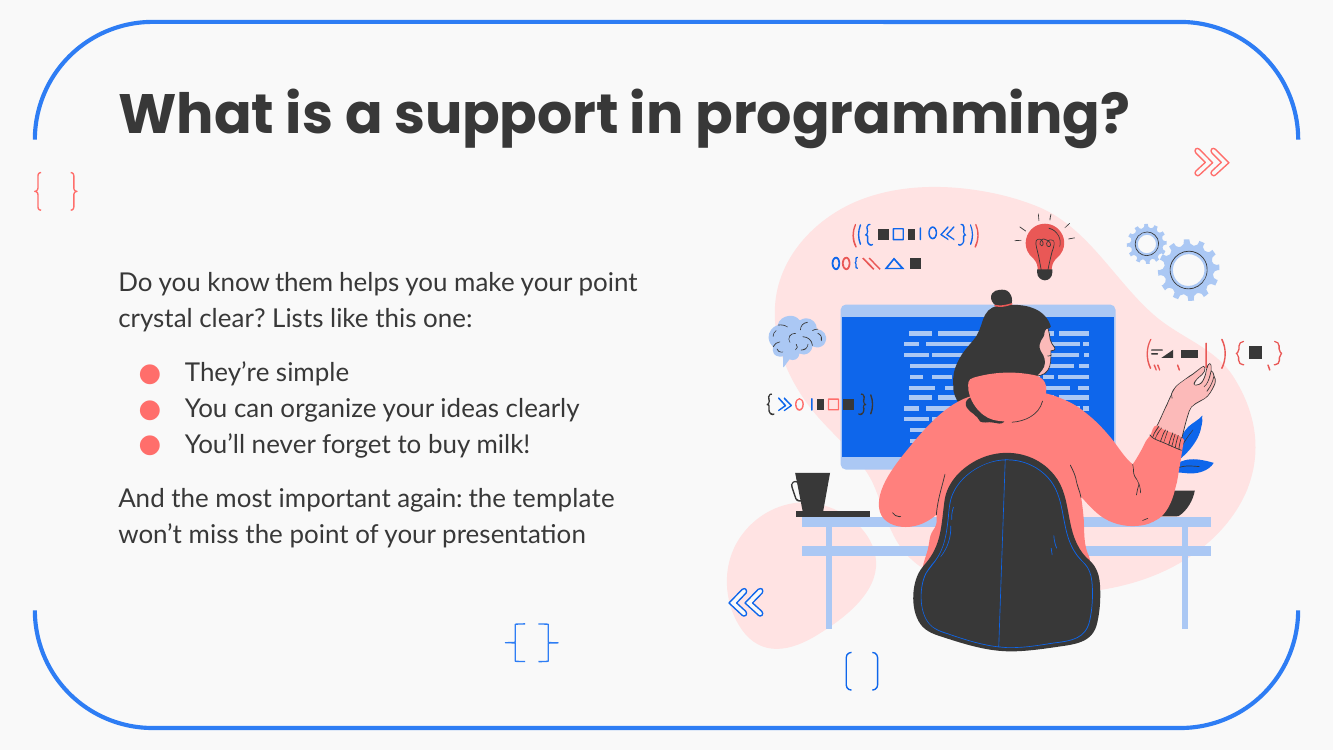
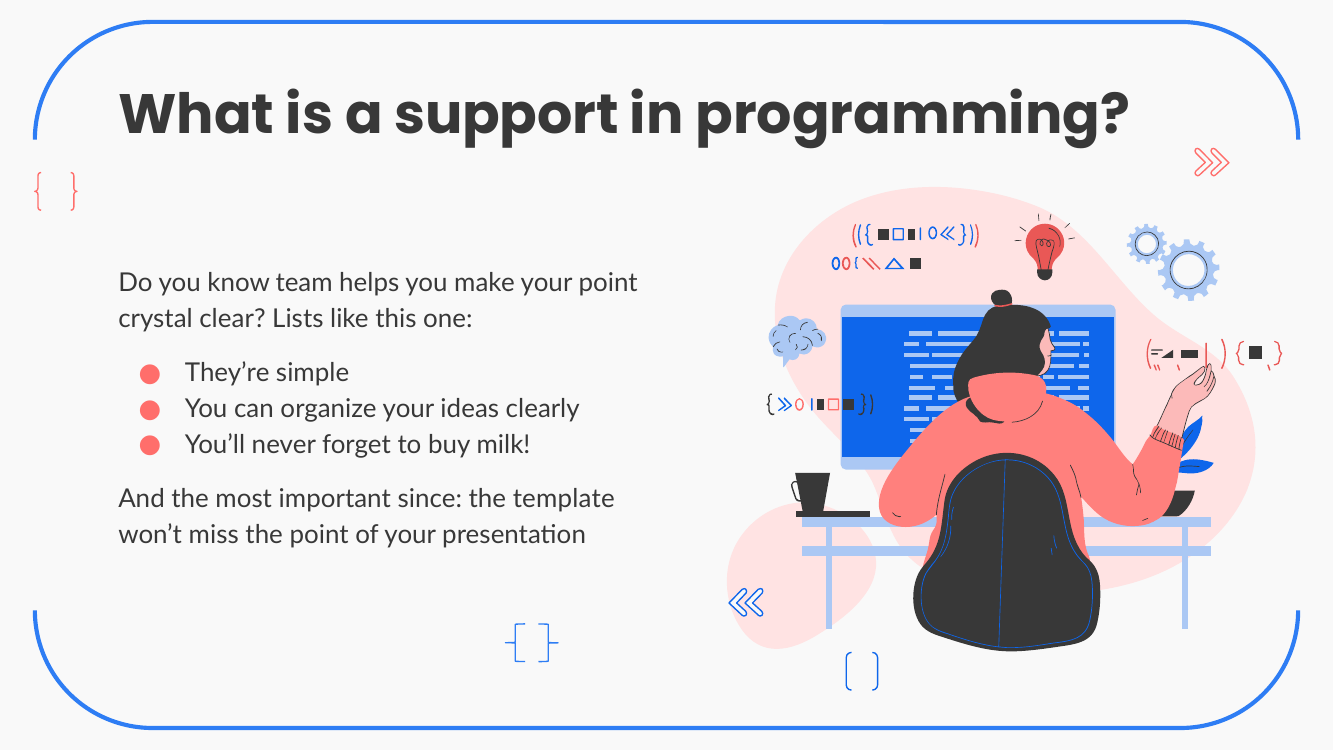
them: them -> team
again: again -> since
